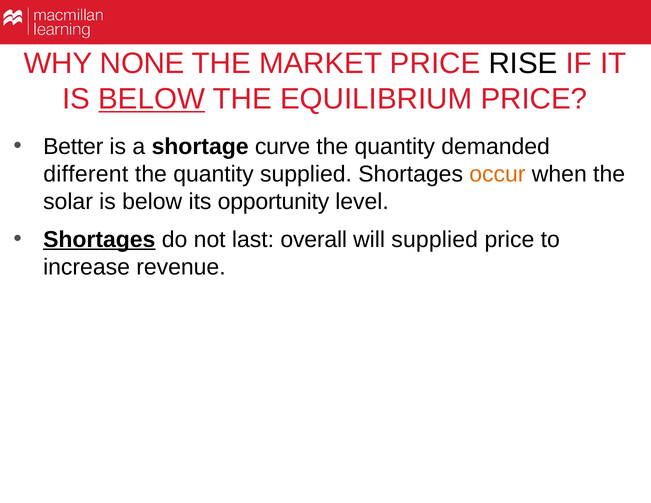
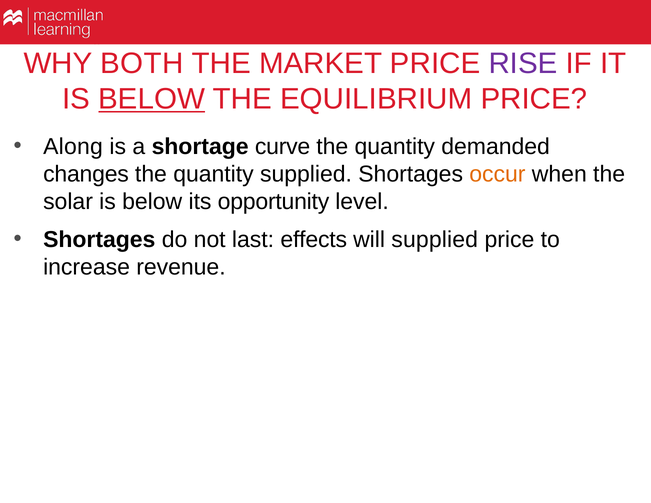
NONE: NONE -> BOTH
RISE colour: black -> purple
Better: Better -> Along
different: different -> changes
Shortages at (99, 239) underline: present -> none
overall: overall -> effects
